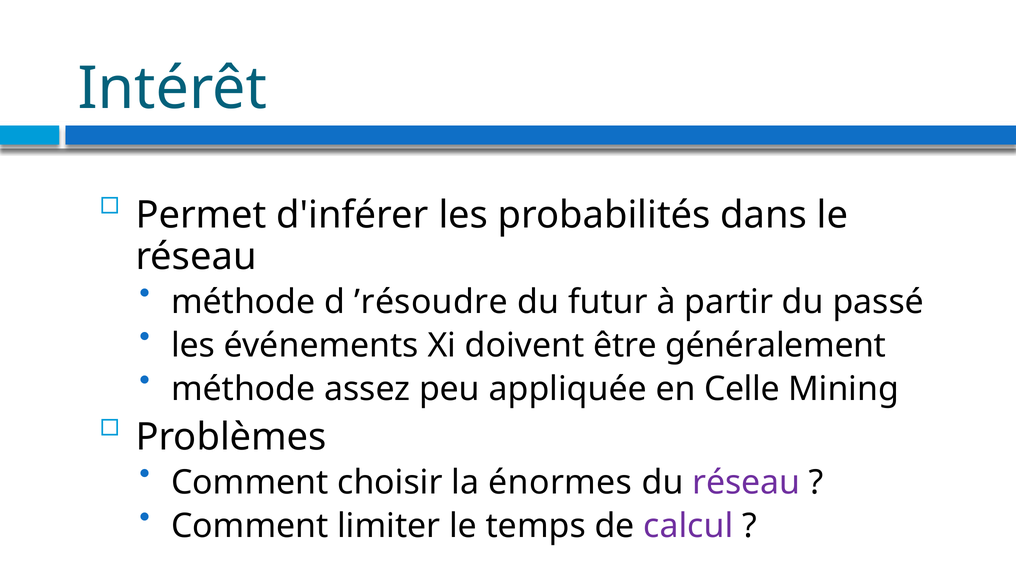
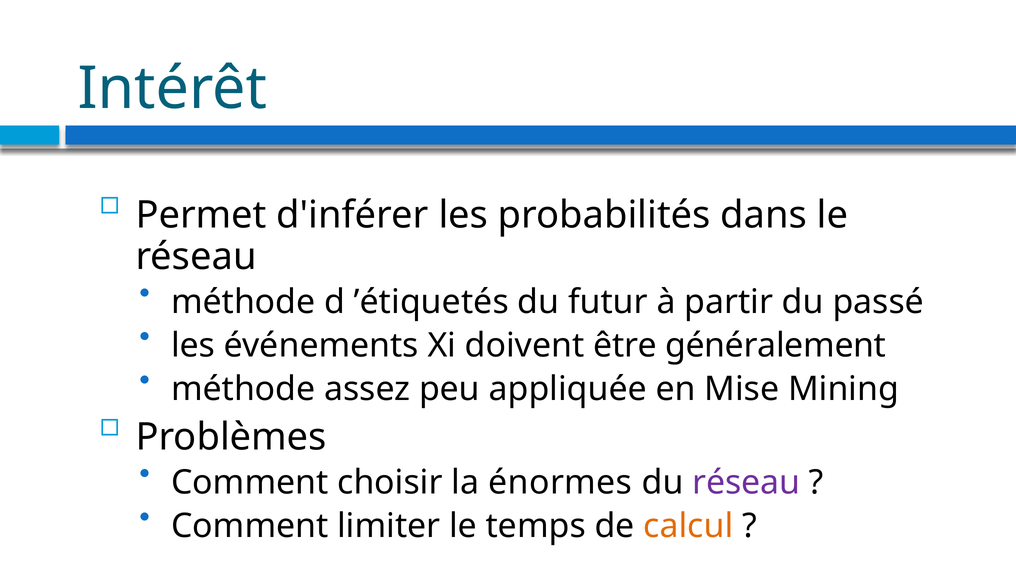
’résoudre: ’résoudre -> ’étiquetés
Celle: Celle -> Mise
calcul colour: purple -> orange
